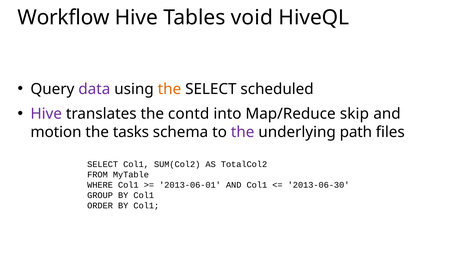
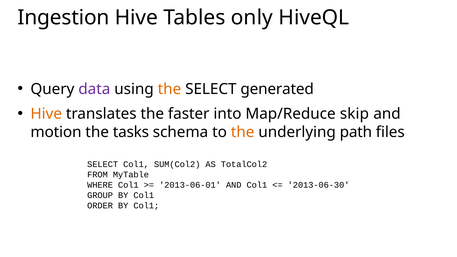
Workflow: Workflow -> Ingestion
void: void -> only
scheduled: scheduled -> generated
Hive at (46, 114) colour: purple -> orange
contd: contd -> faster
the at (243, 132) colour: purple -> orange
